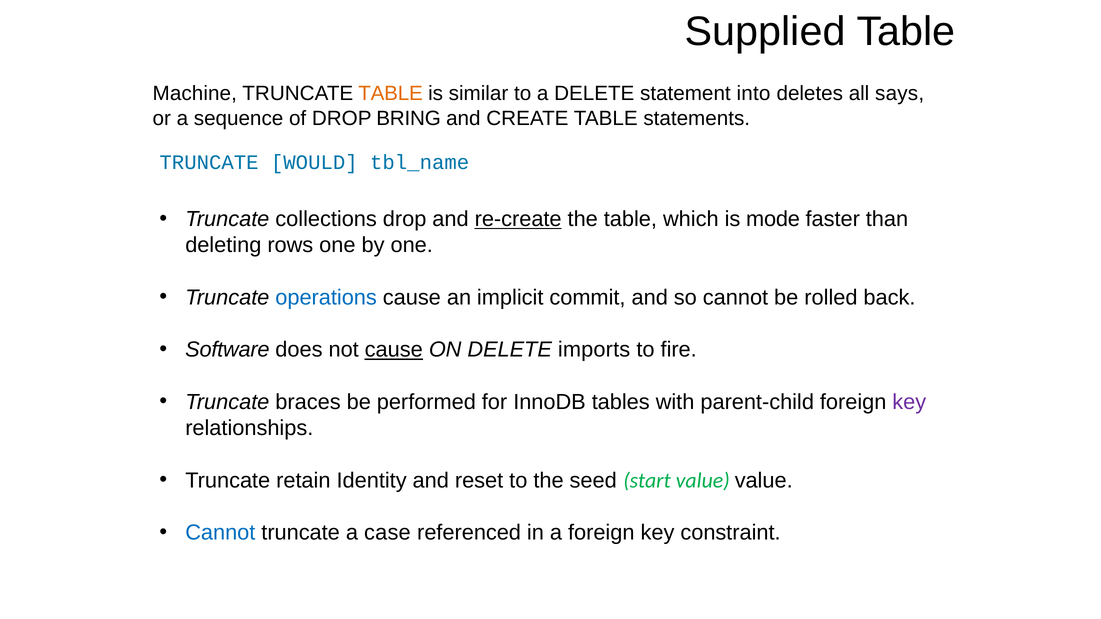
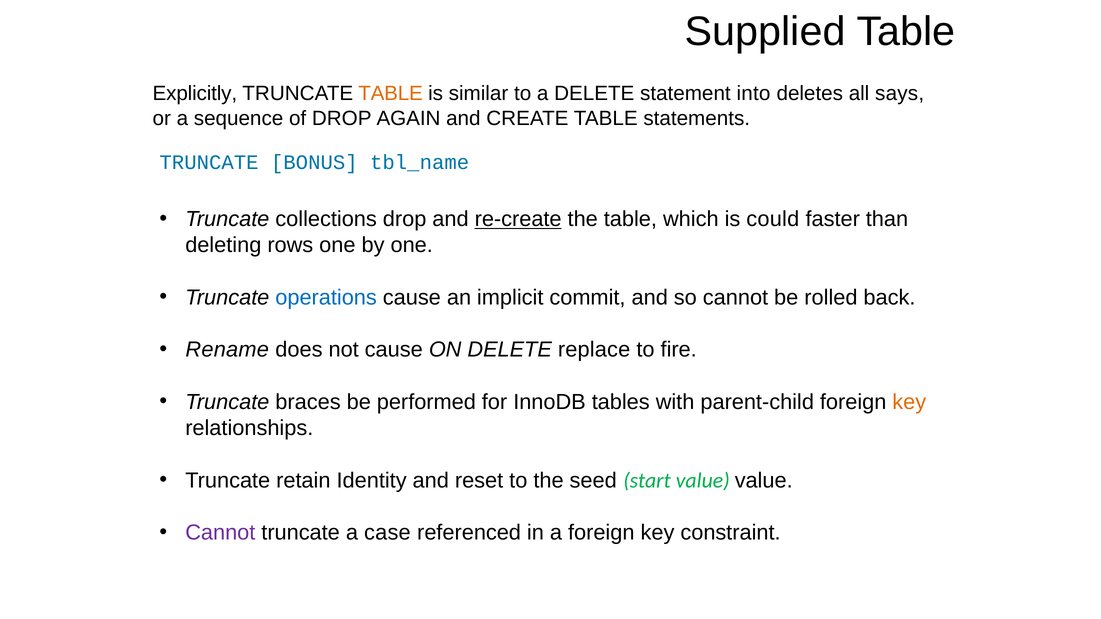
Machine: Machine -> Explicitly
BRING: BRING -> AGAIN
WOULD: WOULD -> BONUS
mode: mode -> could
Software: Software -> Rename
cause at (394, 350) underline: present -> none
imports: imports -> replace
key at (909, 402) colour: purple -> orange
Cannot at (220, 533) colour: blue -> purple
